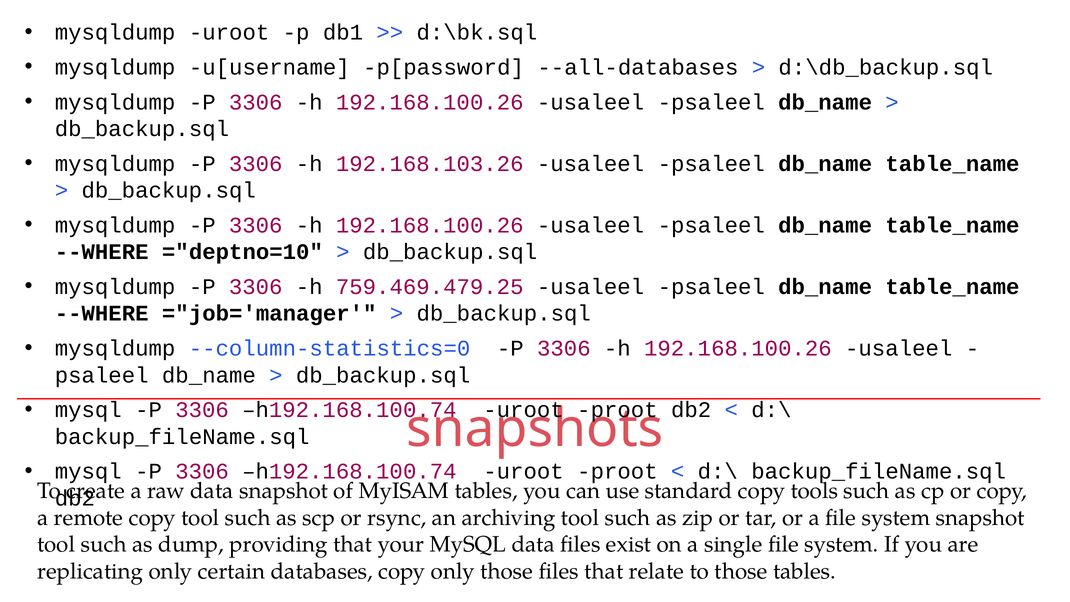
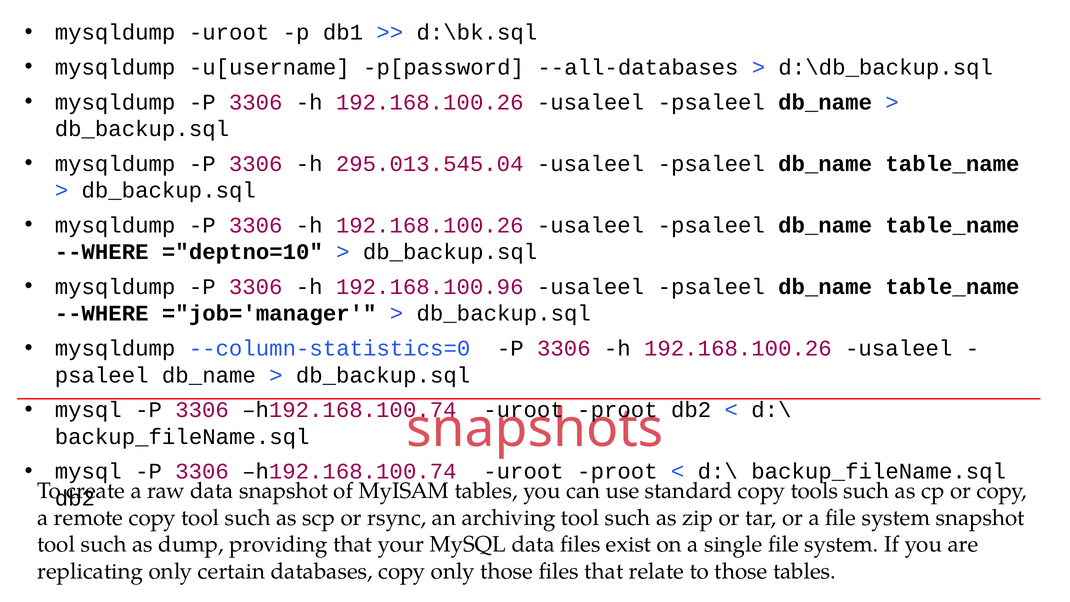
192.168.103.26: 192.168.103.26 -> 295.013.545.04
759.469.479.25: 759.469.479.25 -> 192.168.100.96
